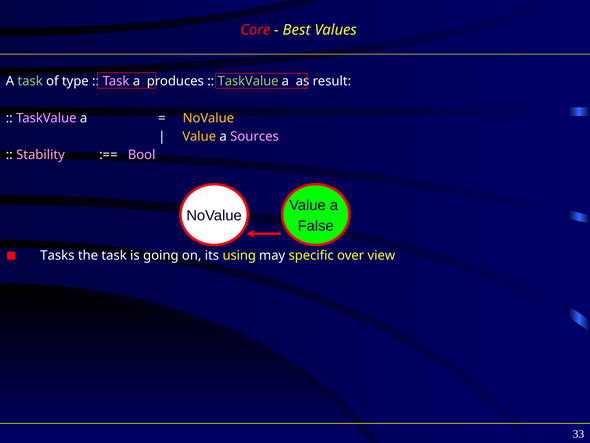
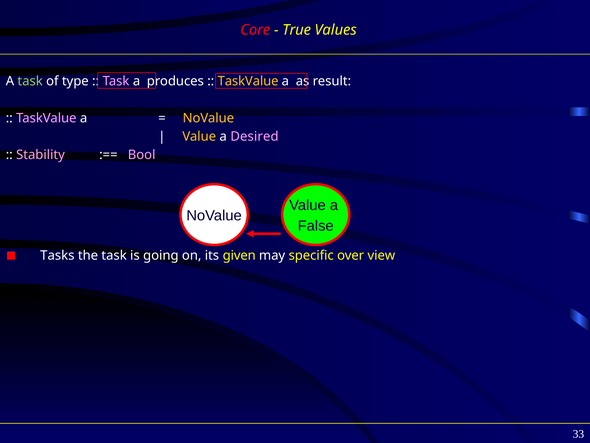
Best: Best -> True
TaskValue at (248, 81) colour: light green -> yellow
Sources: Sources -> Desired
using: using -> given
